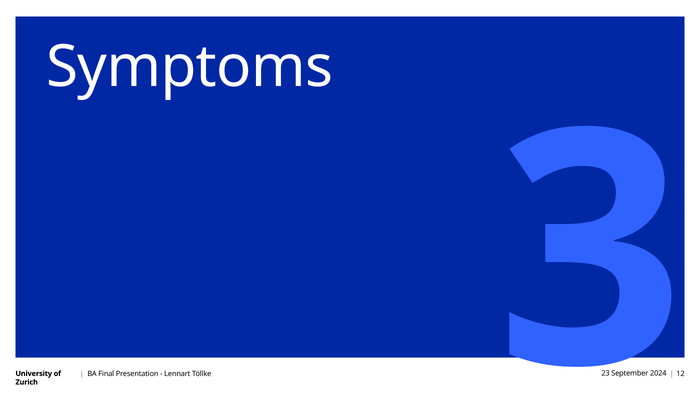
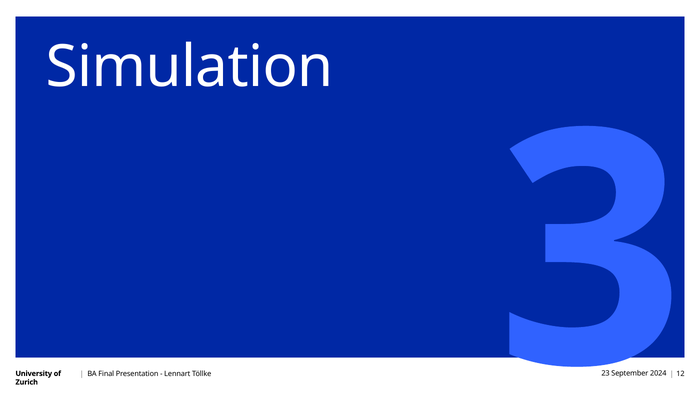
Symptoms: Symptoms -> Simulation
